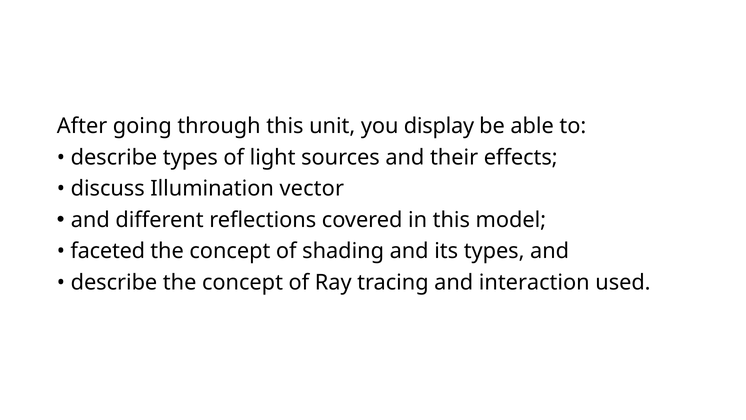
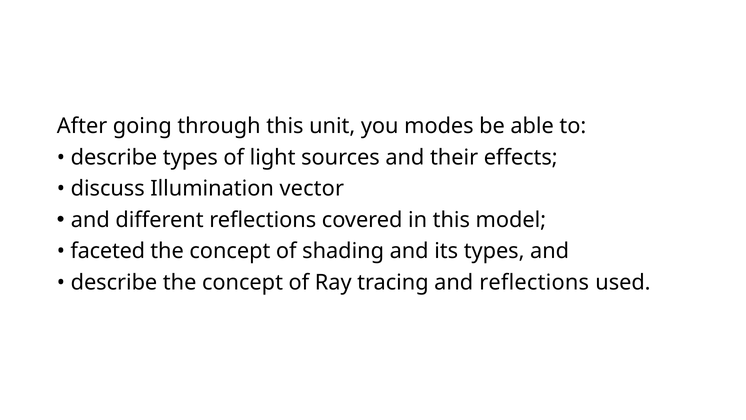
display: display -> modes
and interaction: interaction -> reflections
